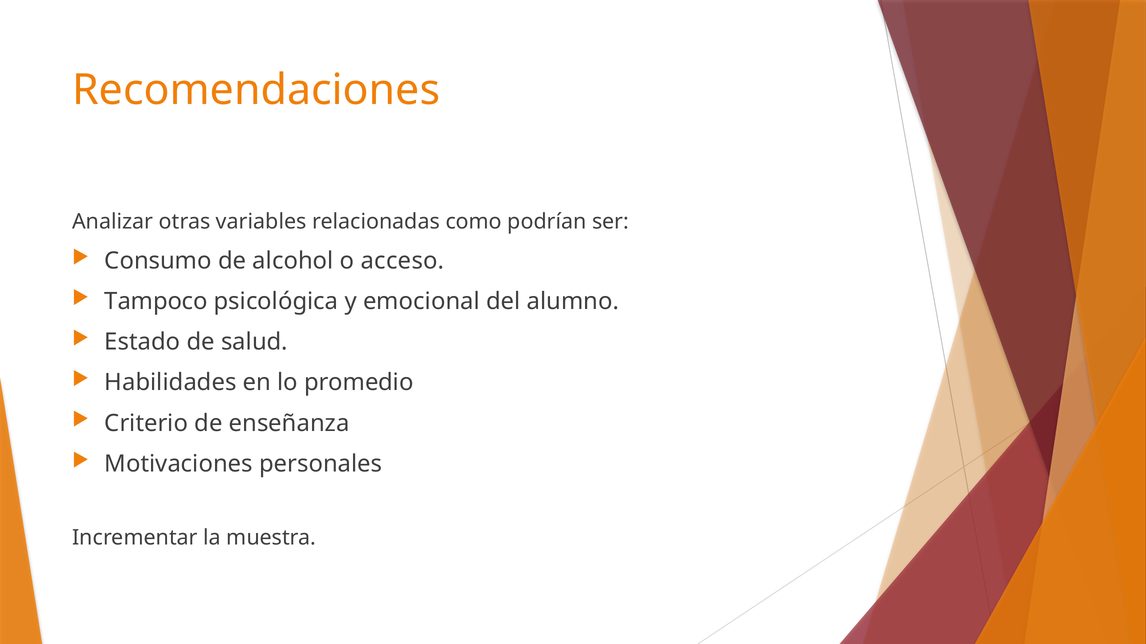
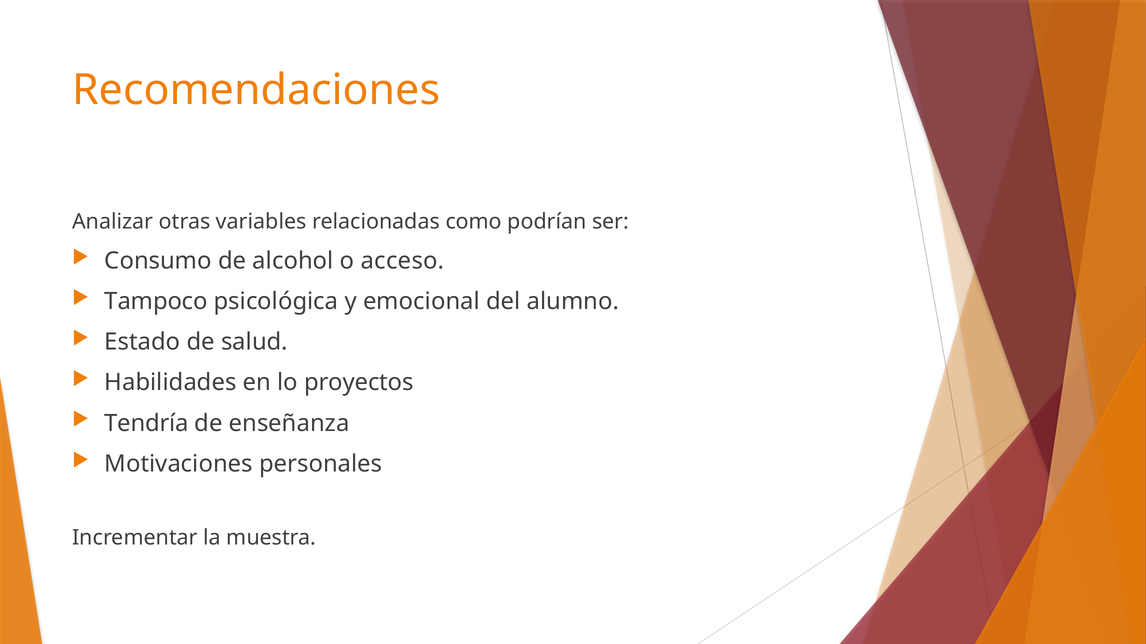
promedio: promedio -> proyectos
Criterio: Criterio -> Tendría
